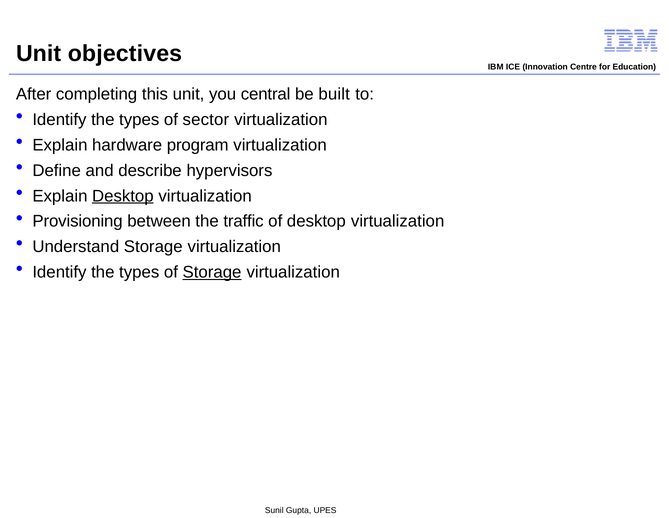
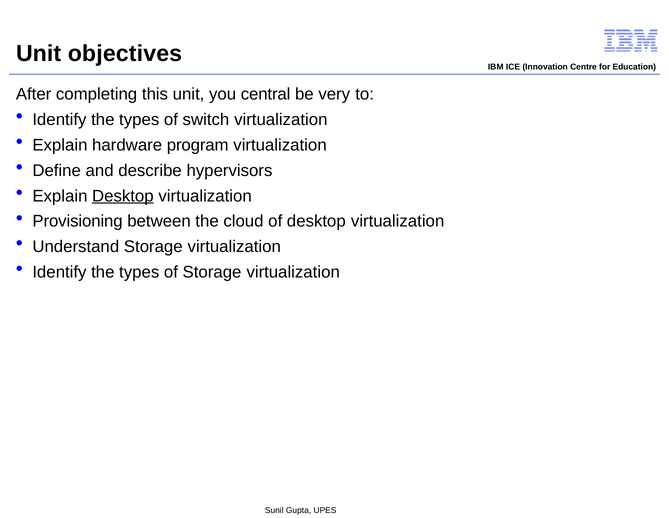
built: built -> very
sector: sector -> switch
traffic: traffic -> cloud
Storage at (212, 272) underline: present -> none
